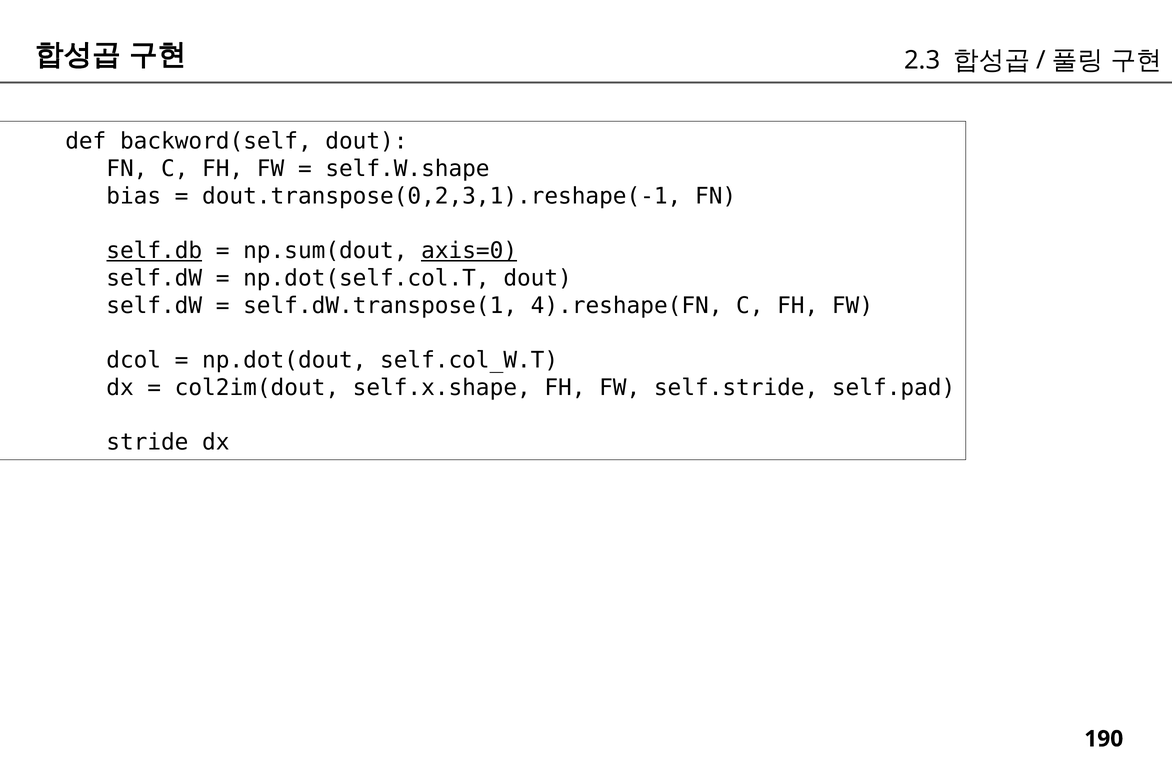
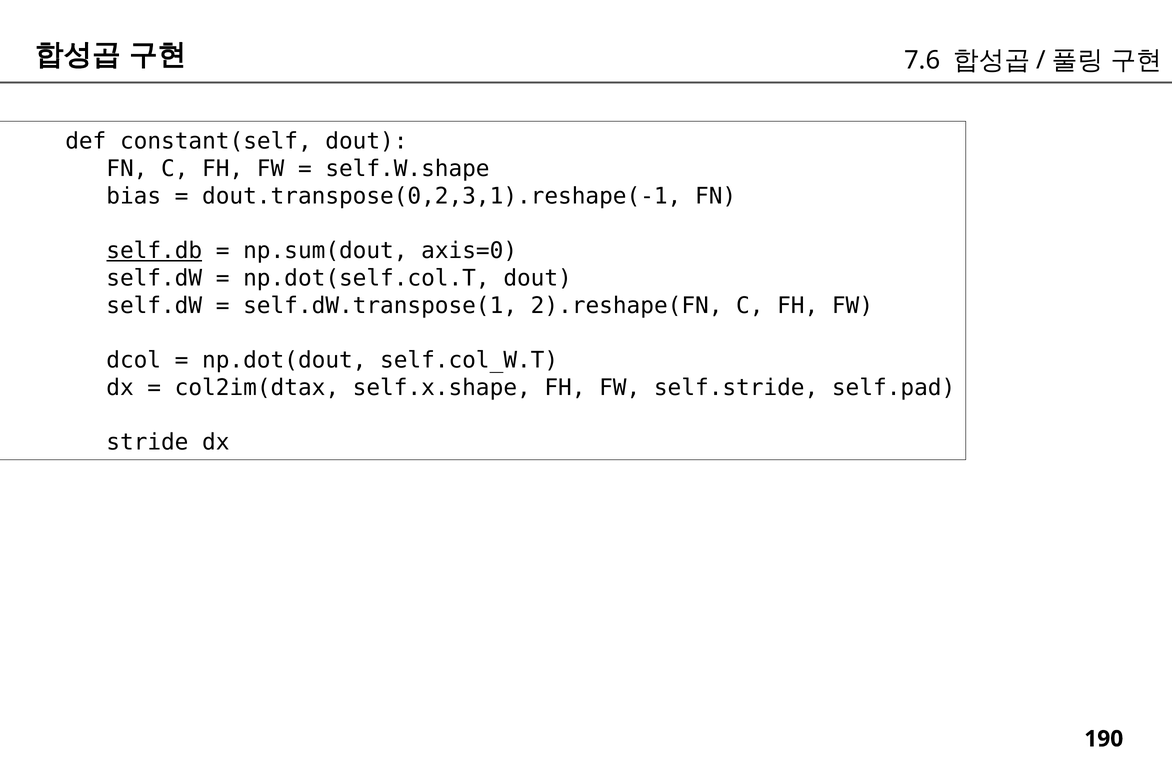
2.3: 2.3 -> 7.6
backword(self: backword(self -> constant(self
axis=0 underline: present -> none
4).reshape(FN: 4).reshape(FN -> 2).reshape(FN
col2im(dout: col2im(dout -> col2im(dtax
